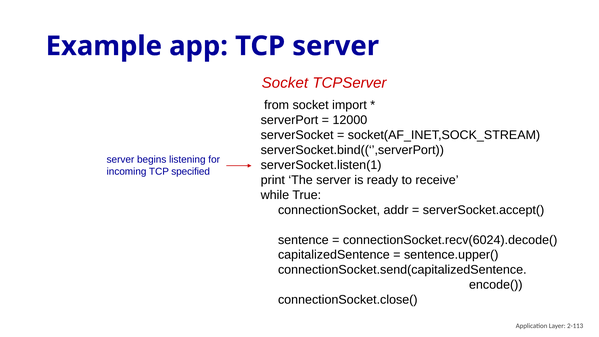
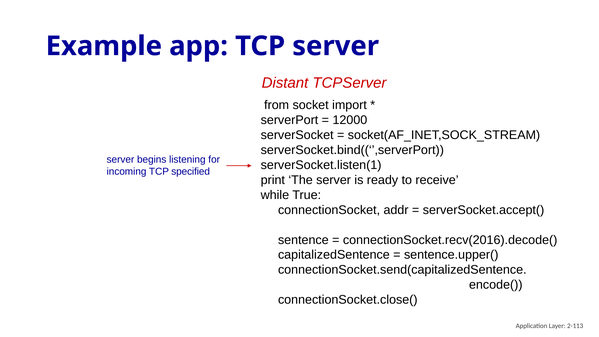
Socket at (285, 83): Socket -> Distant
connectionSocket.recv(6024).decode(: connectionSocket.recv(6024).decode( -> connectionSocket.recv(2016).decode(
